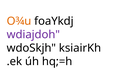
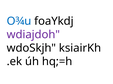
O¾u colour: orange -> blue
